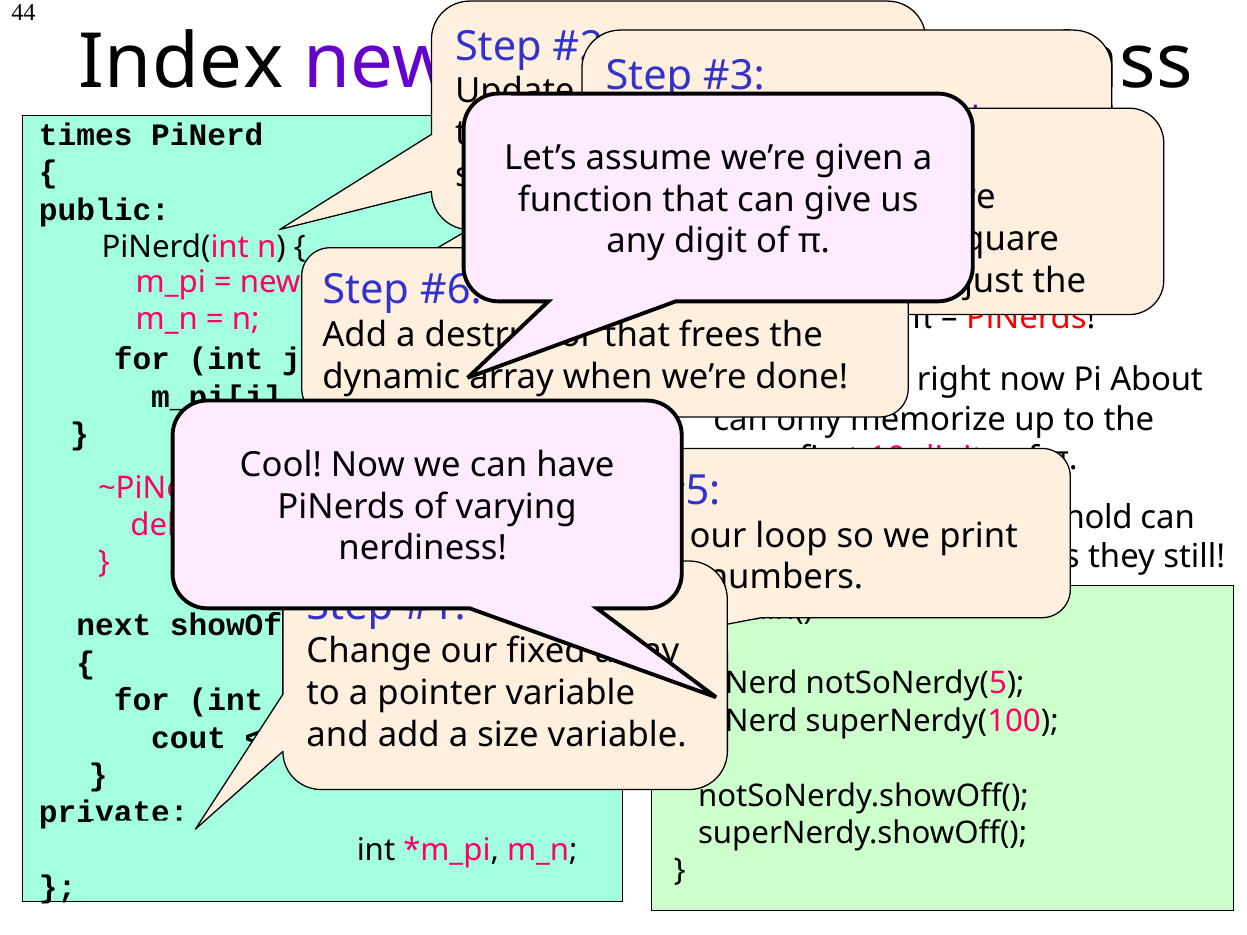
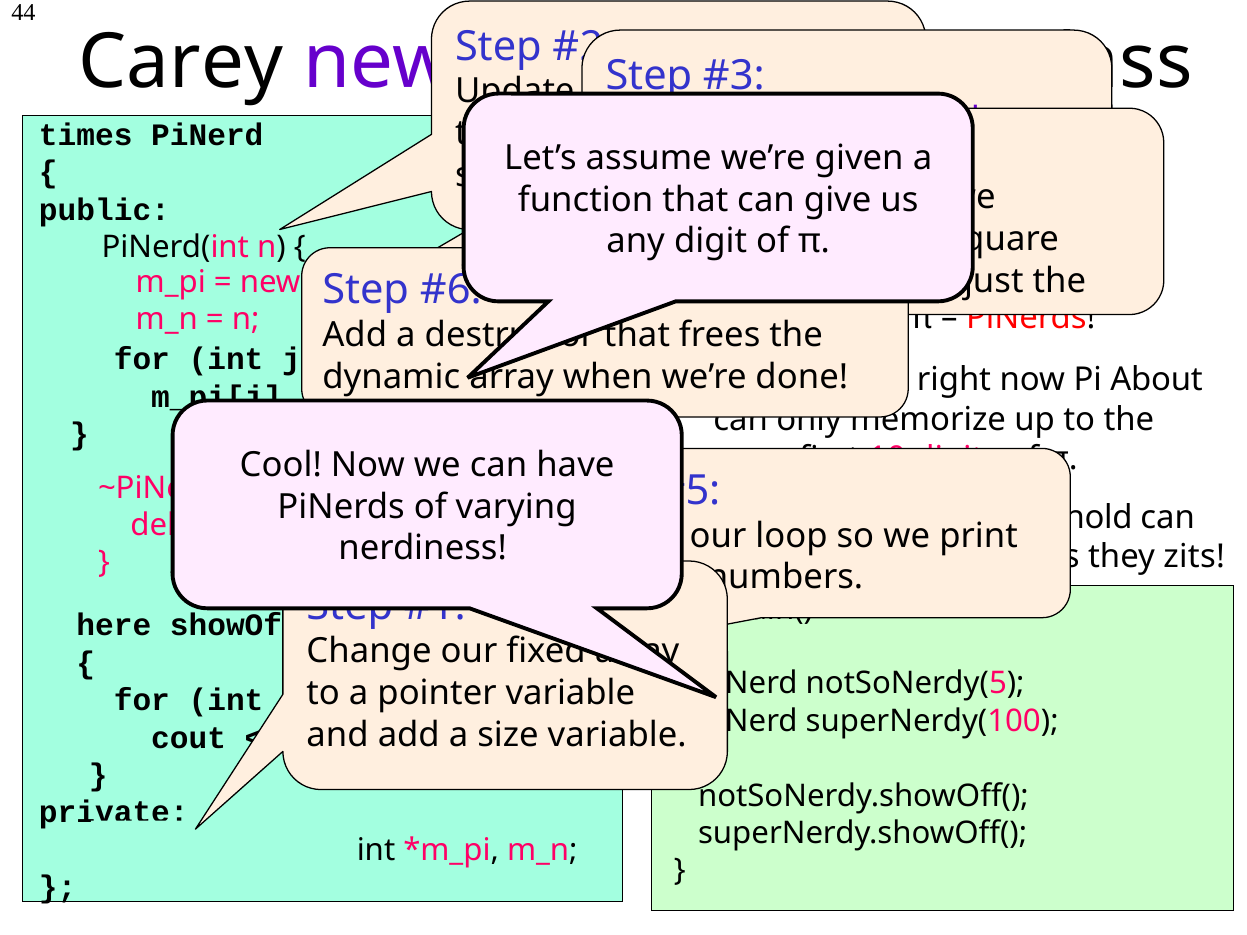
Index: Index -> Carey
still: still -> zits
next at (114, 626): next -> here
